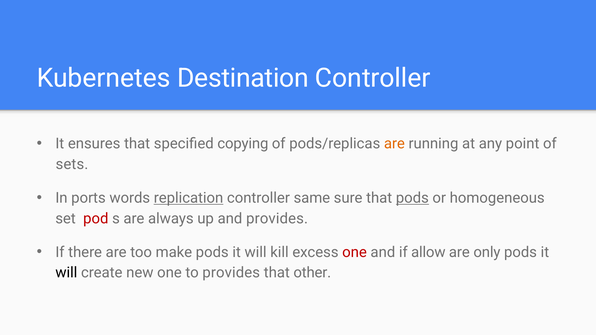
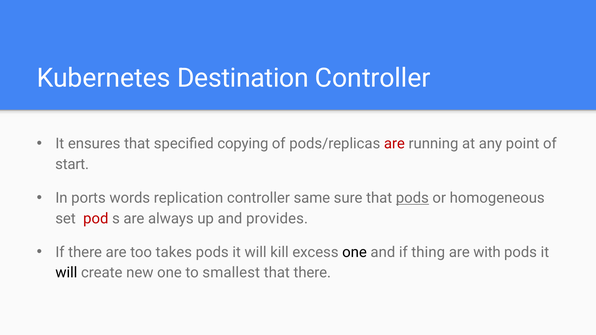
are at (394, 144) colour: orange -> red
sets: sets -> start
replication underline: present -> none
make: make -> takes
one at (355, 252) colour: red -> black
allow: allow -> thing
only: only -> with
to provides: provides -> smallest
that other: other -> there
